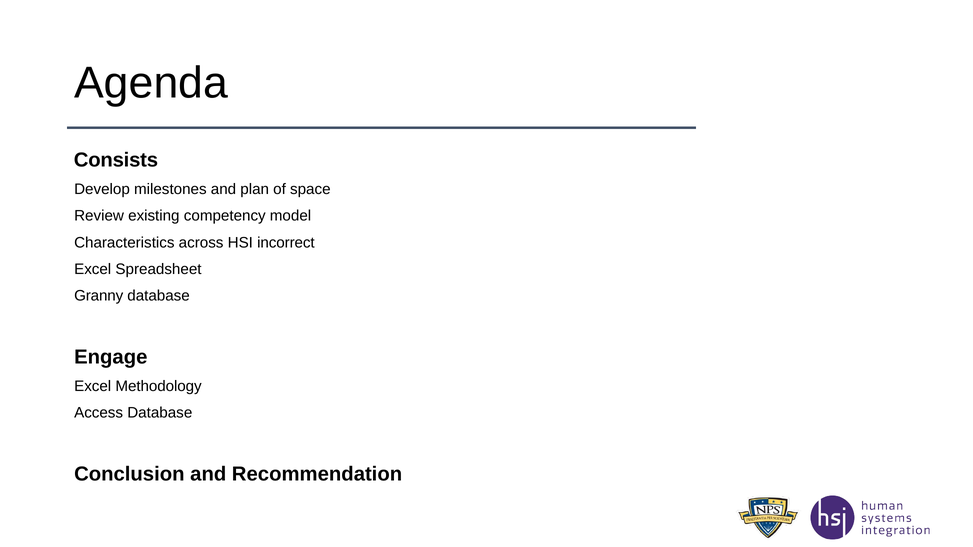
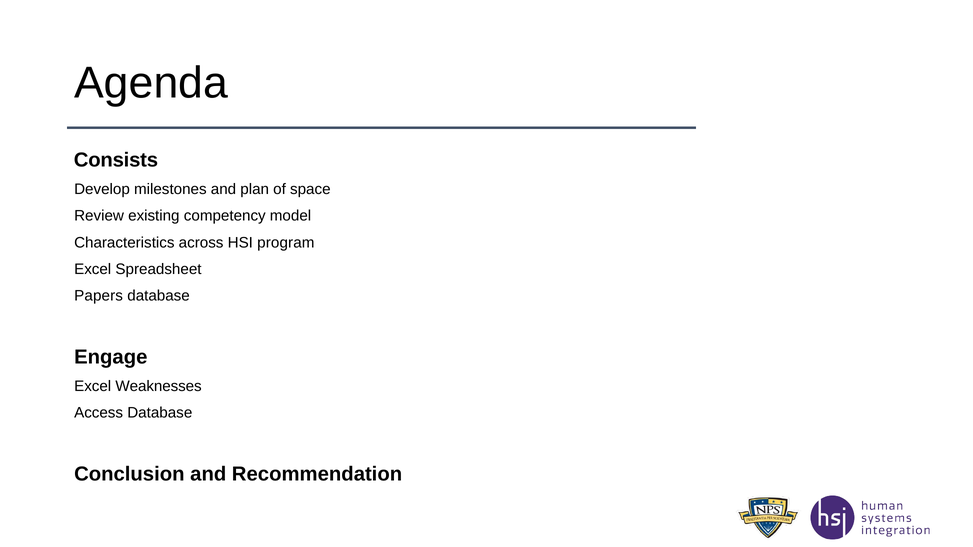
incorrect: incorrect -> program
Granny: Granny -> Papers
Methodology: Methodology -> Weaknesses
